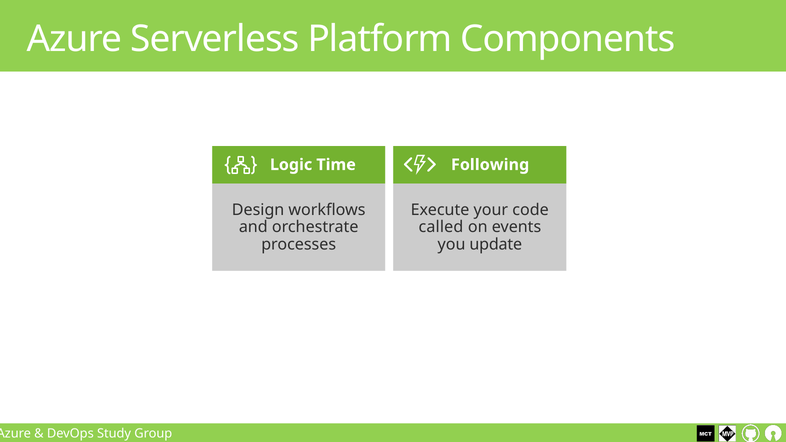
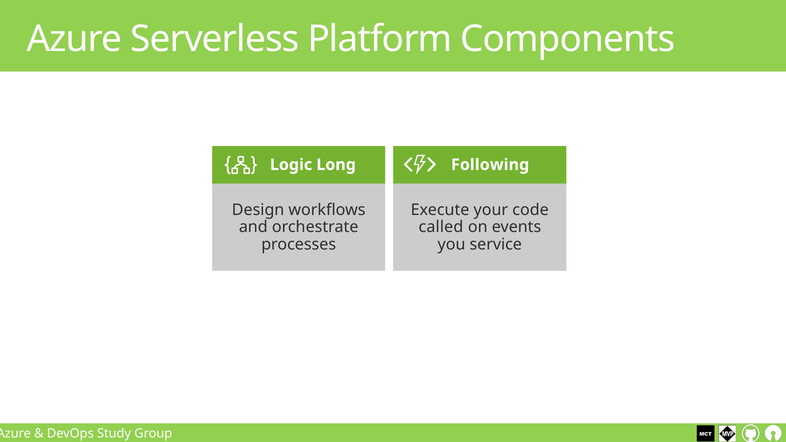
Time: Time -> Long
update: update -> service
